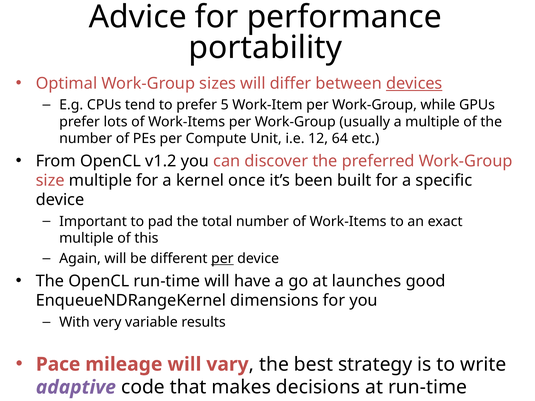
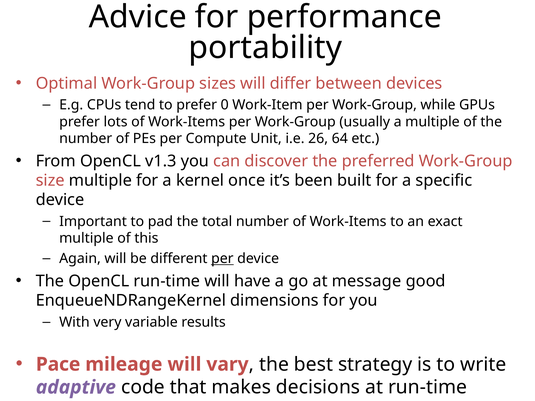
devices underline: present -> none
5: 5 -> 0
12: 12 -> 26
v1.2: v1.2 -> v1.3
launches: launches -> message
